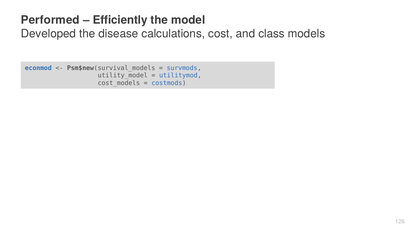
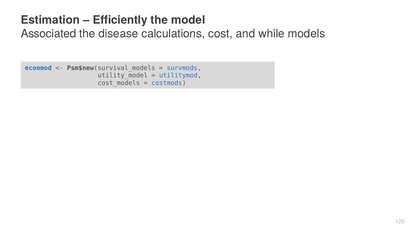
Performed: Performed -> Estimation
Developed: Developed -> Associated
class: class -> while
